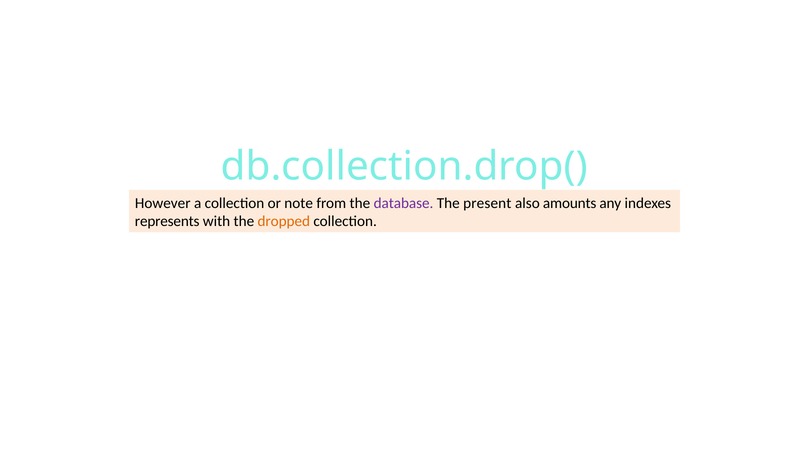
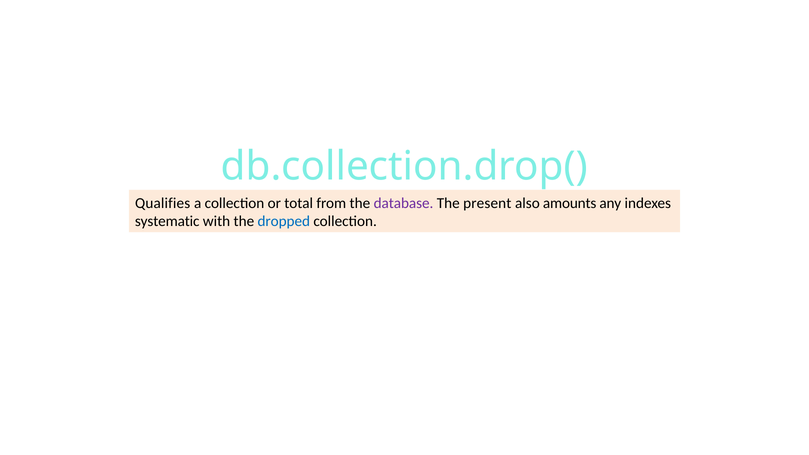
However: However -> Qualifies
note: note -> total
represents: represents -> systematic
dropped colour: orange -> blue
